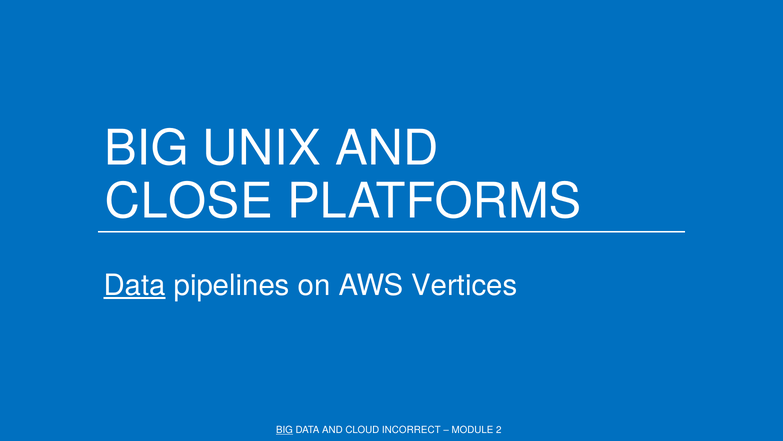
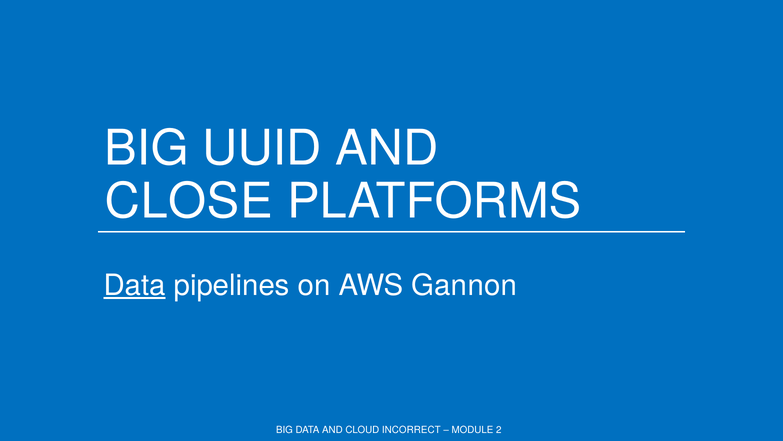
UNIX: UNIX -> UUID
Vertices: Vertices -> Gannon
BIG at (284, 429) underline: present -> none
